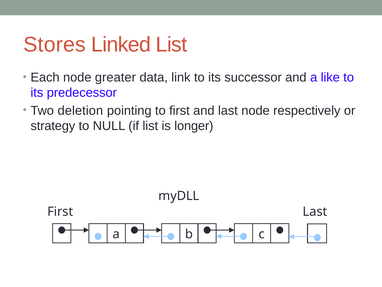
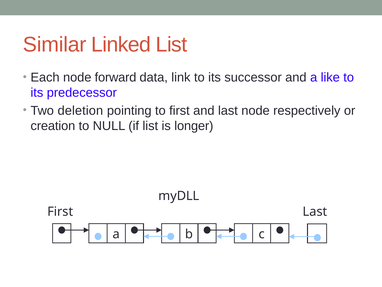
Stores: Stores -> Similar
greater: greater -> forward
strategy: strategy -> creation
